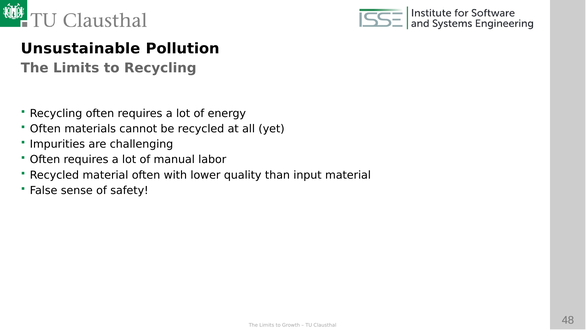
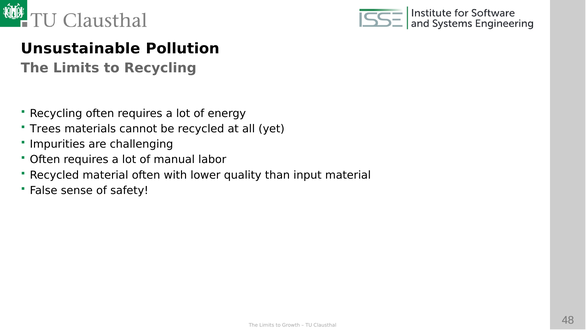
Often at (45, 129): Often -> Trees
